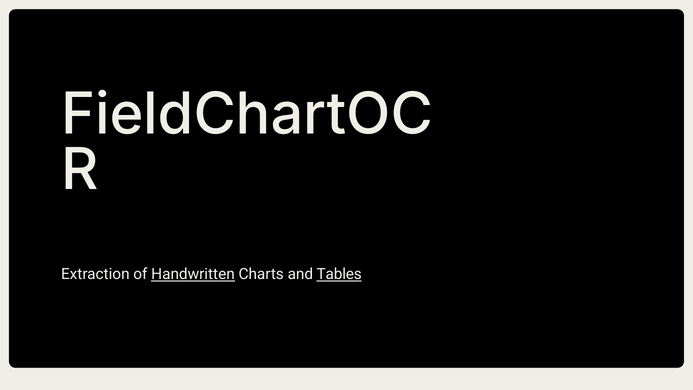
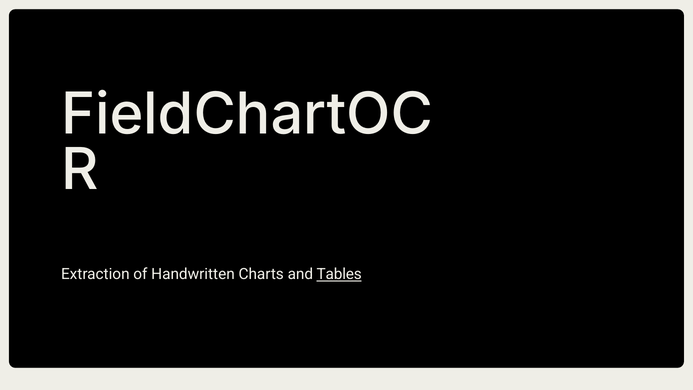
Handwritten underline: present -> none
